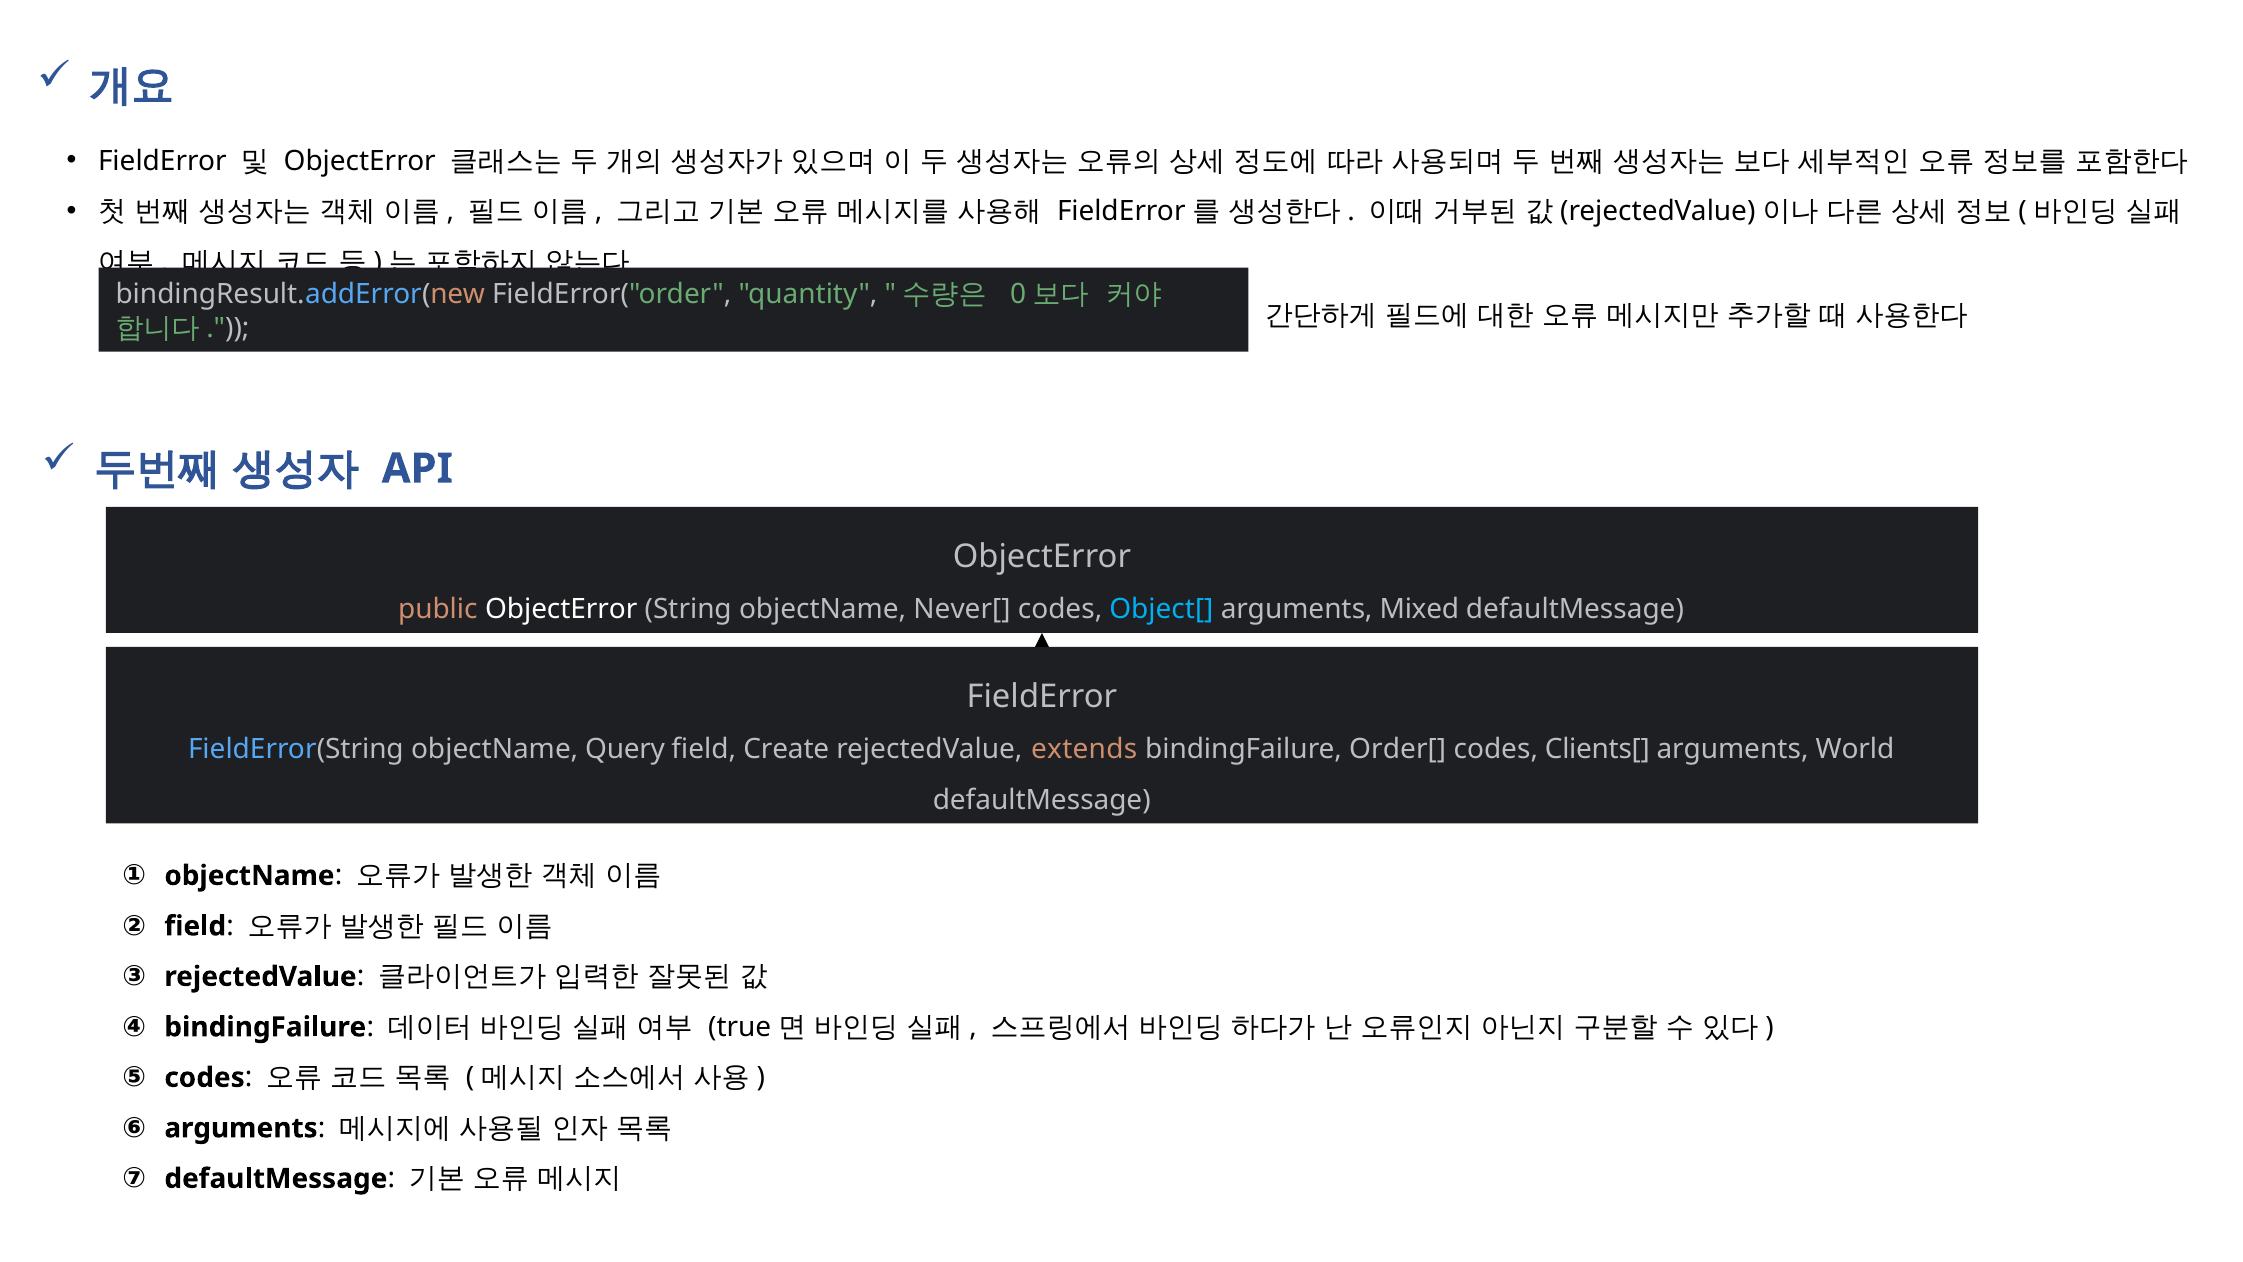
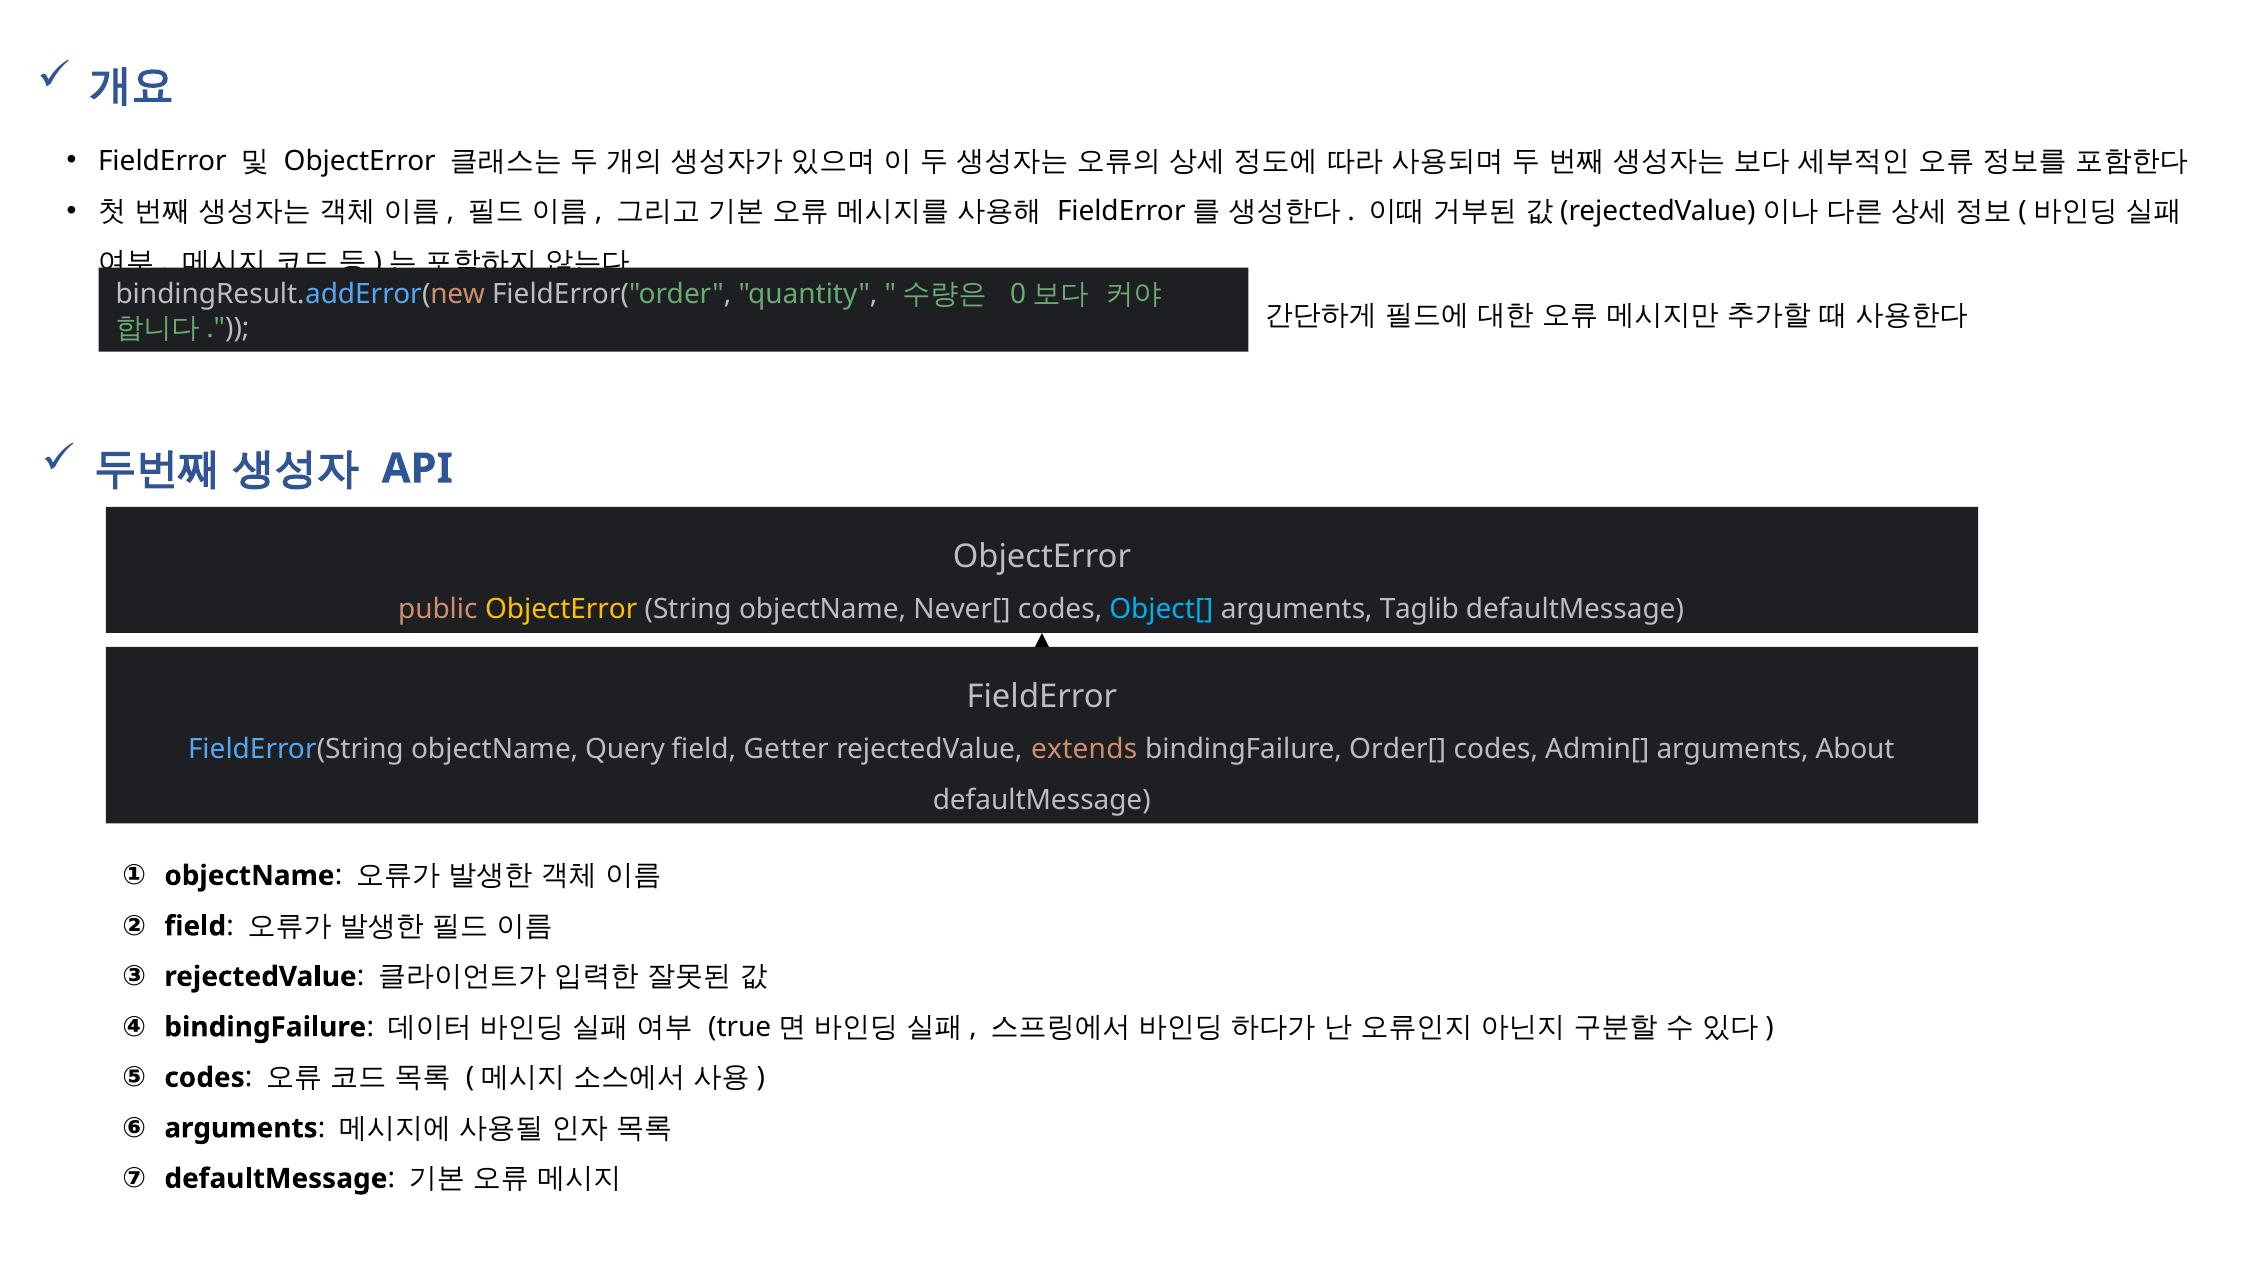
ObjectError at (561, 609) colour: white -> yellow
Mixed: Mixed -> Taglib
Create: Create -> Getter
Clients[: Clients[ -> Admin[
World: World -> About
